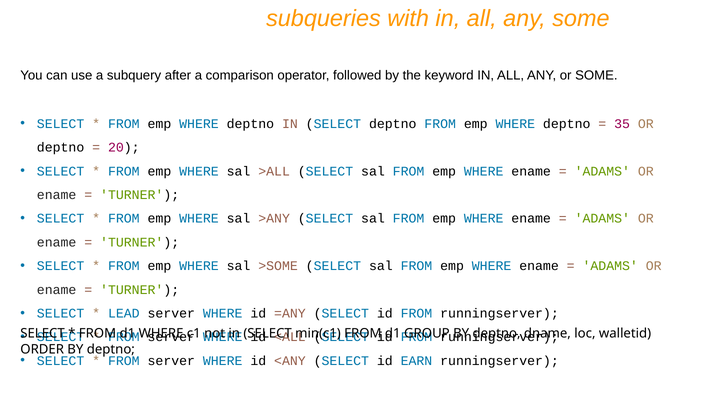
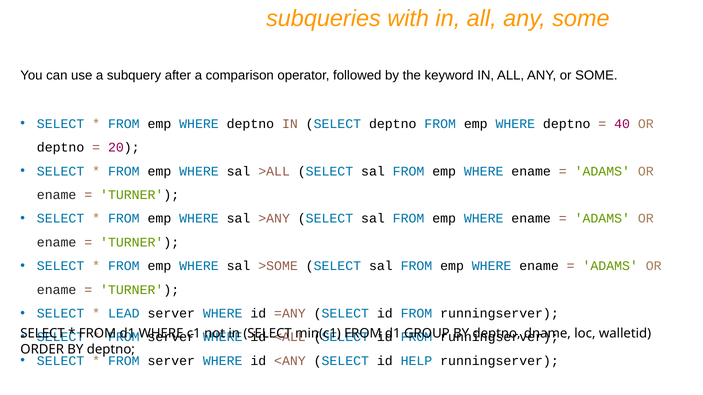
35: 35 -> 40
EARN: EARN -> HELP
